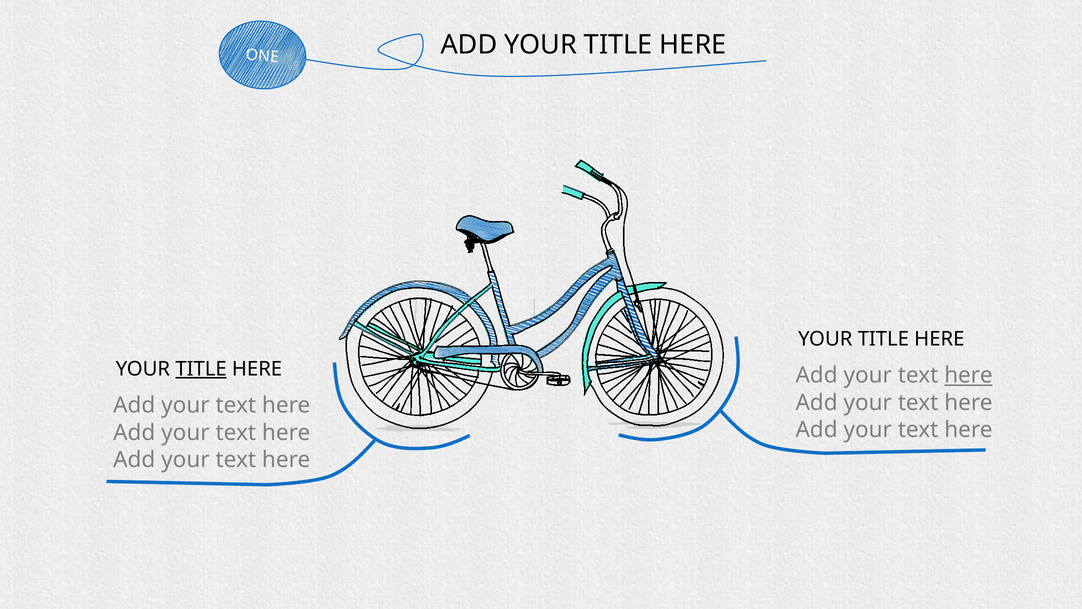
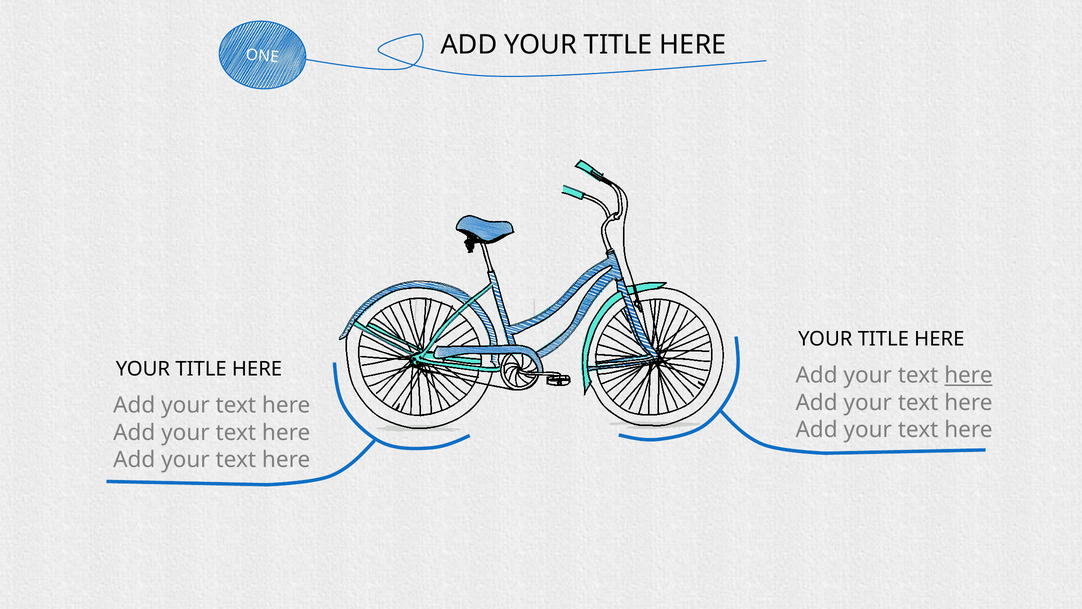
TITLE at (201, 369) underline: present -> none
